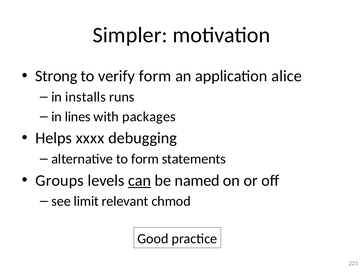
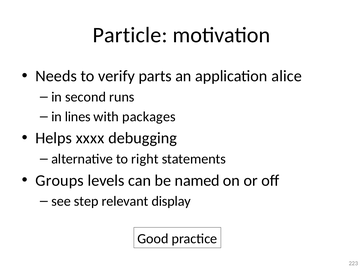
Simpler: Simpler -> Particle
Strong: Strong -> Needs
verify form: form -> parts
installs: installs -> second
to form: form -> right
can underline: present -> none
limit: limit -> step
chmod: chmod -> display
